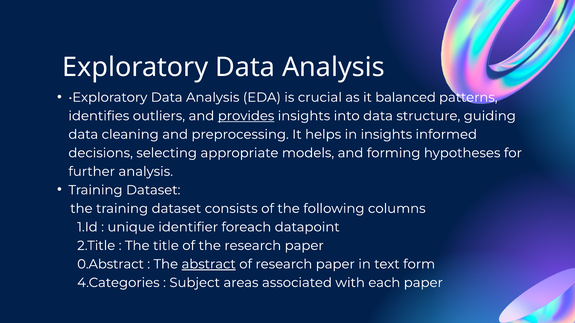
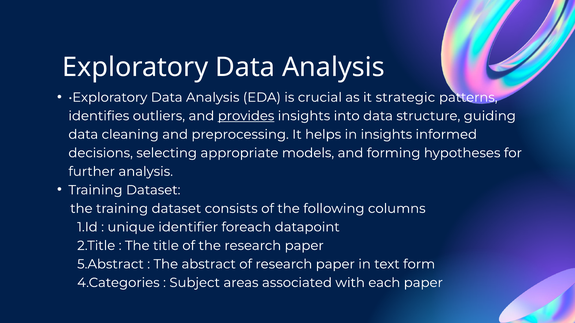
balanced: balanced -> strategic
0.Abstract: 0.Abstract -> 5.Abstract
abstract underline: present -> none
